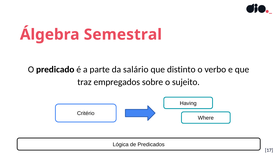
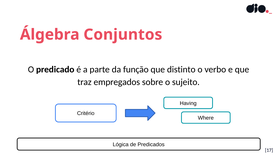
Semestral: Semestral -> Conjuntos
salário: salário -> função
